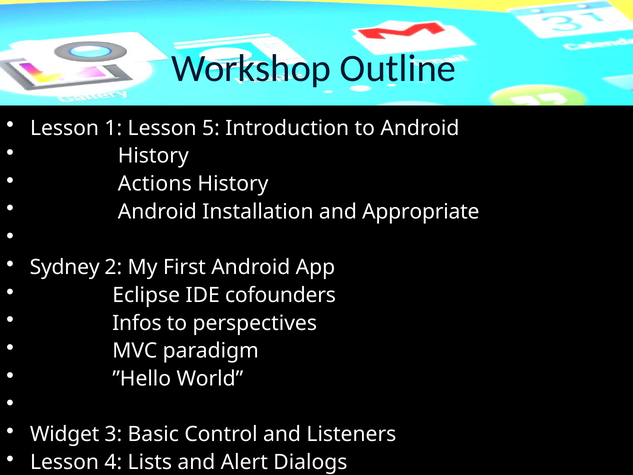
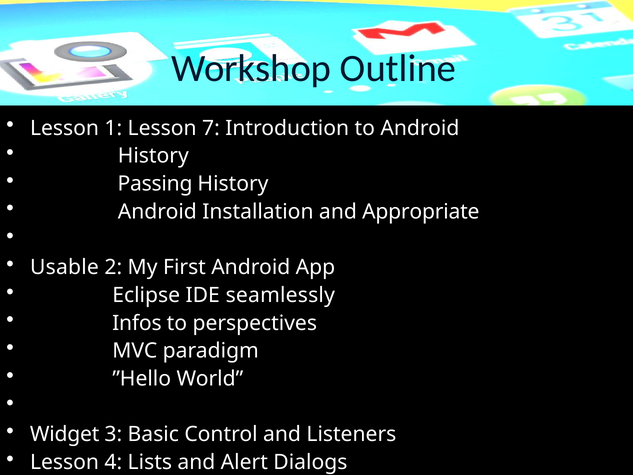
5: 5 -> 7
Actions: Actions -> Passing
Sydney: Sydney -> Usable
cofounders: cofounders -> seamlessly
